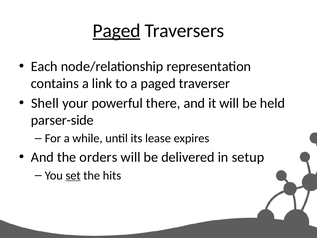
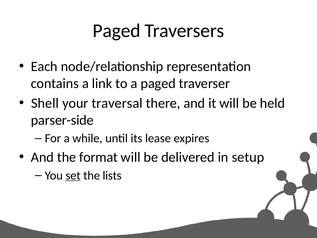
Paged at (117, 31) underline: present -> none
powerful: powerful -> traversal
orders: orders -> format
hits: hits -> lists
